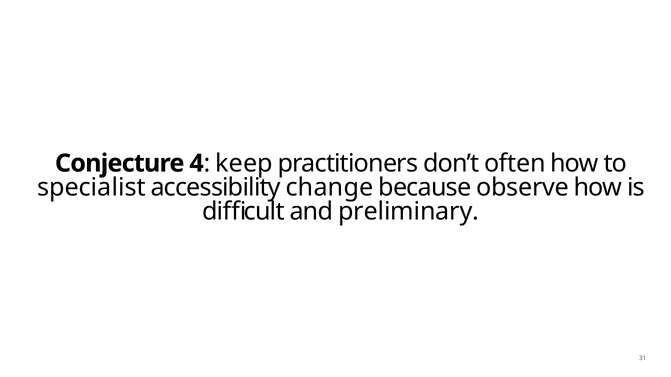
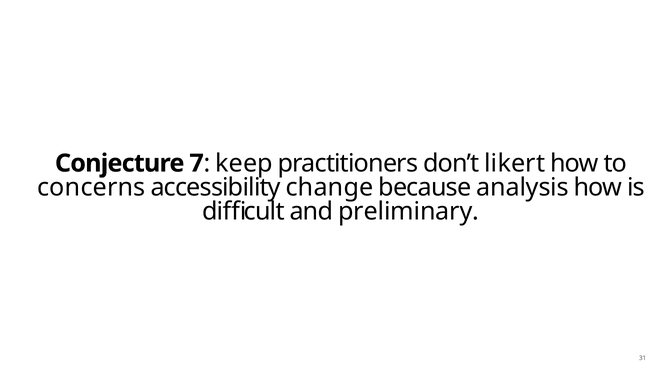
4: 4 -> 7
often: often -> likert
specialist: specialist -> concerns
observe: observe -> analysis
